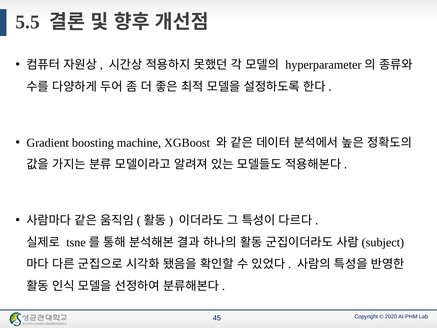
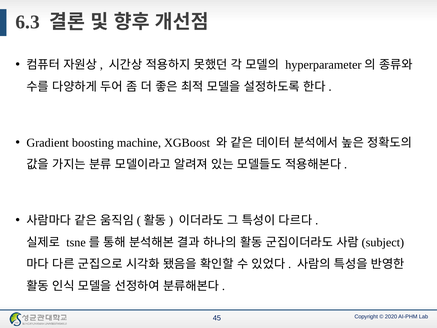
5.5: 5.5 -> 6.3
